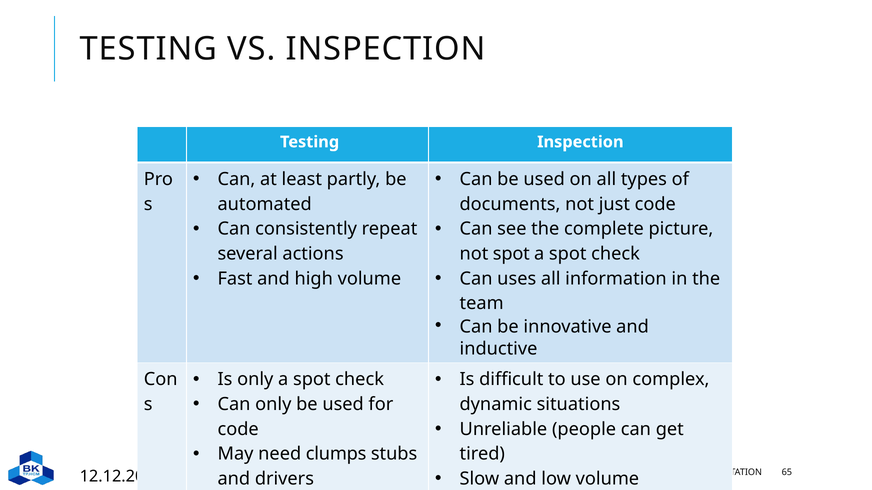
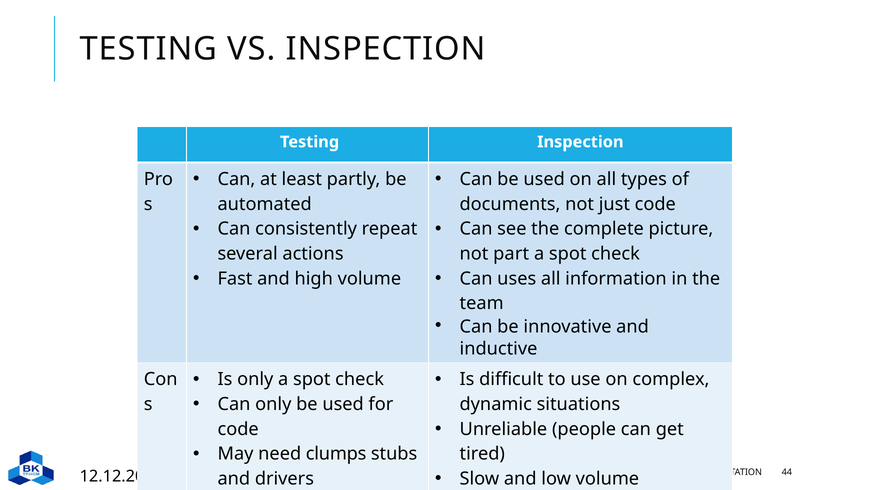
not spot: spot -> part
65: 65 -> 44
